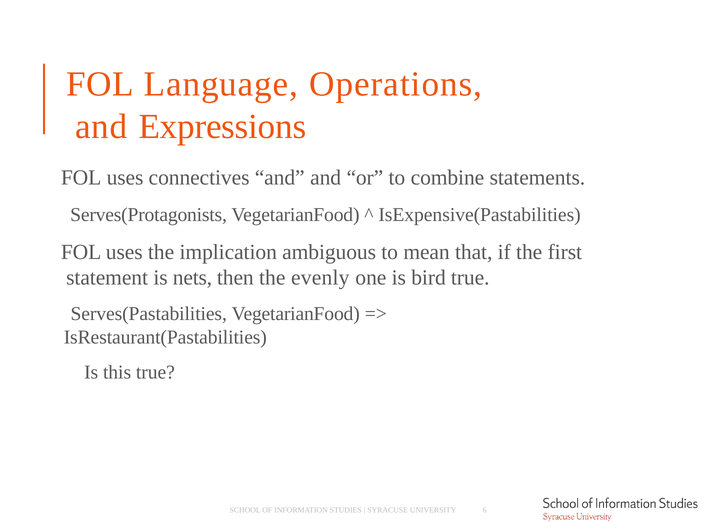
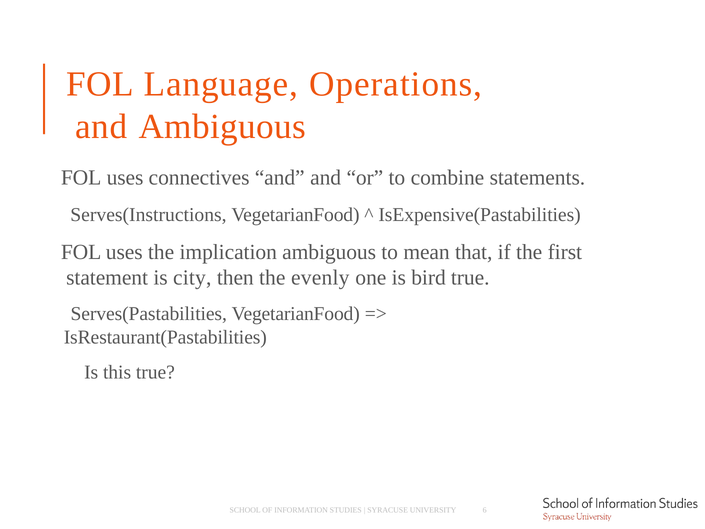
and Expressions: Expressions -> Ambiguous
Serves(Protagonists: Serves(Protagonists -> Serves(Instructions
nets: nets -> city
